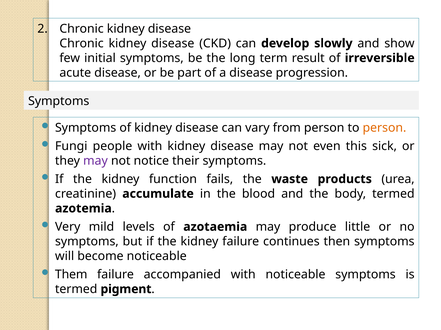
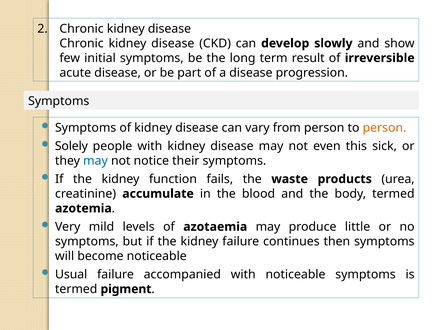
Fungi: Fungi -> Solely
may at (95, 161) colour: purple -> blue
Them: Them -> Usual
